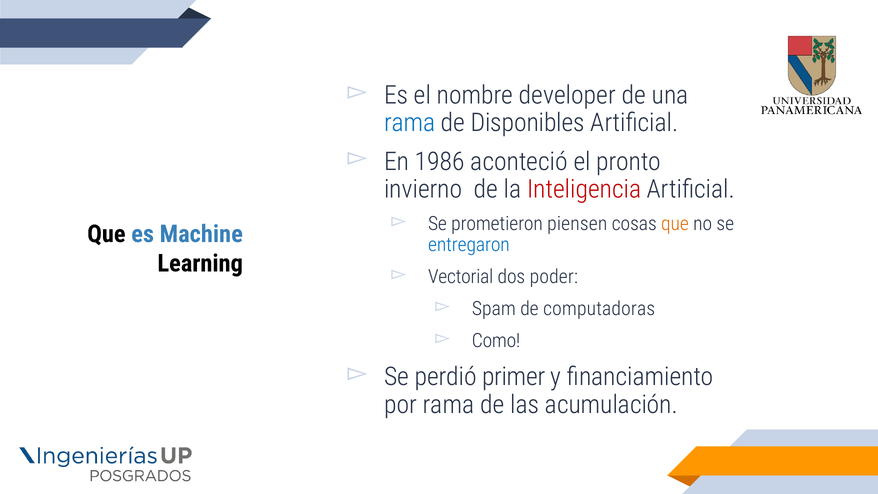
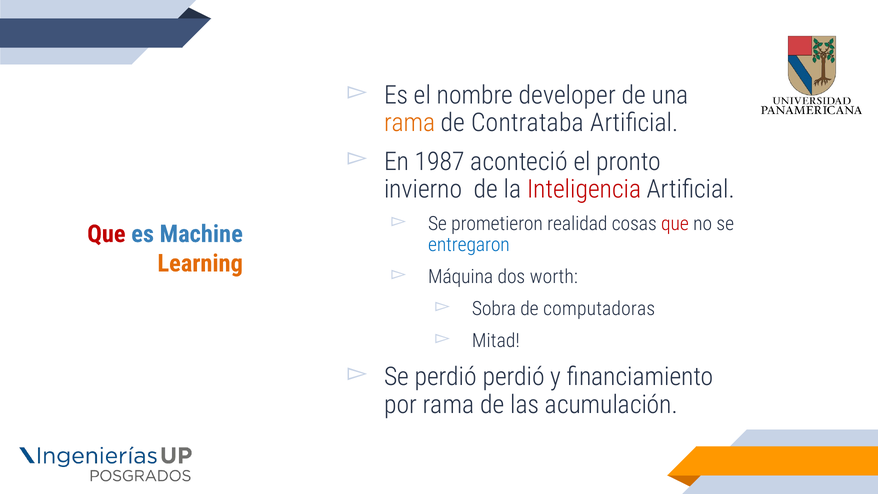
rama at (410, 123) colour: blue -> orange
Disponibles: Disponibles -> Contrataba
1986: 1986 -> 1987
piensen: piensen -> realidad
que at (675, 224) colour: orange -> red
Que at (106, 234) colour: black -> red
Learning colour: black -> orange
Vectorial: Vectorial -> Máquina
poder: poder -> worth
Spam: Spam -> Sobra
Como: Como -> Mitad
perdió primer: primer -> perdió
